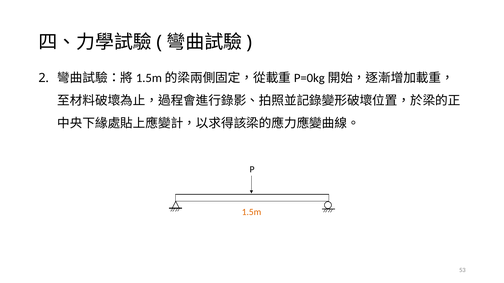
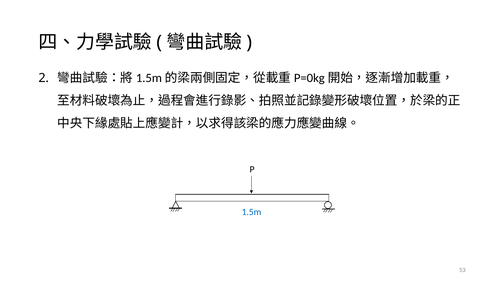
1.5m colour: orange -> blue
